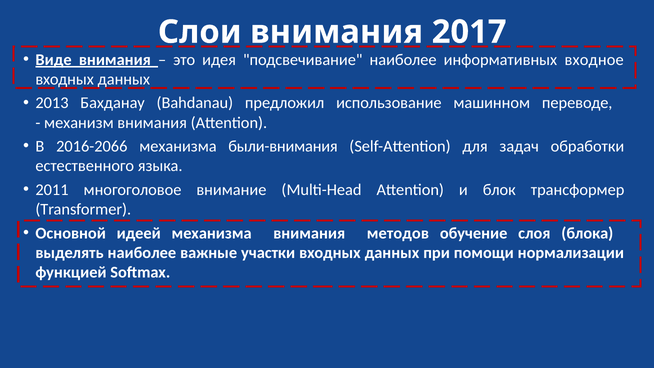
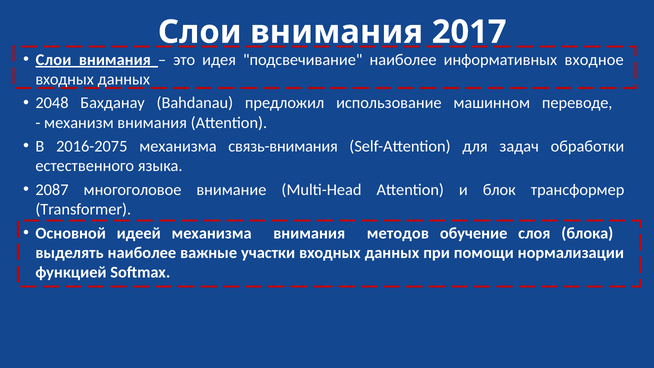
Виде at (54, 60): Виде -> Слои
2013: 2013 -> 2048
2016-2066: 2016-2066 -> 2016-2075
были-внимания: были-внимания -> связь-внимания
2011: 2011 -> 2087
